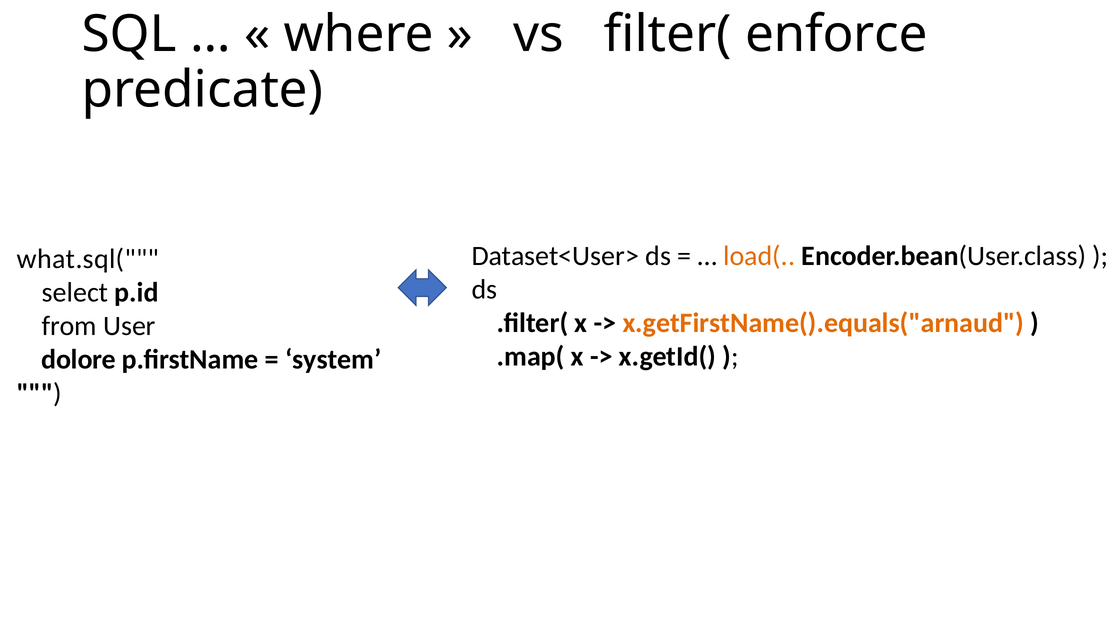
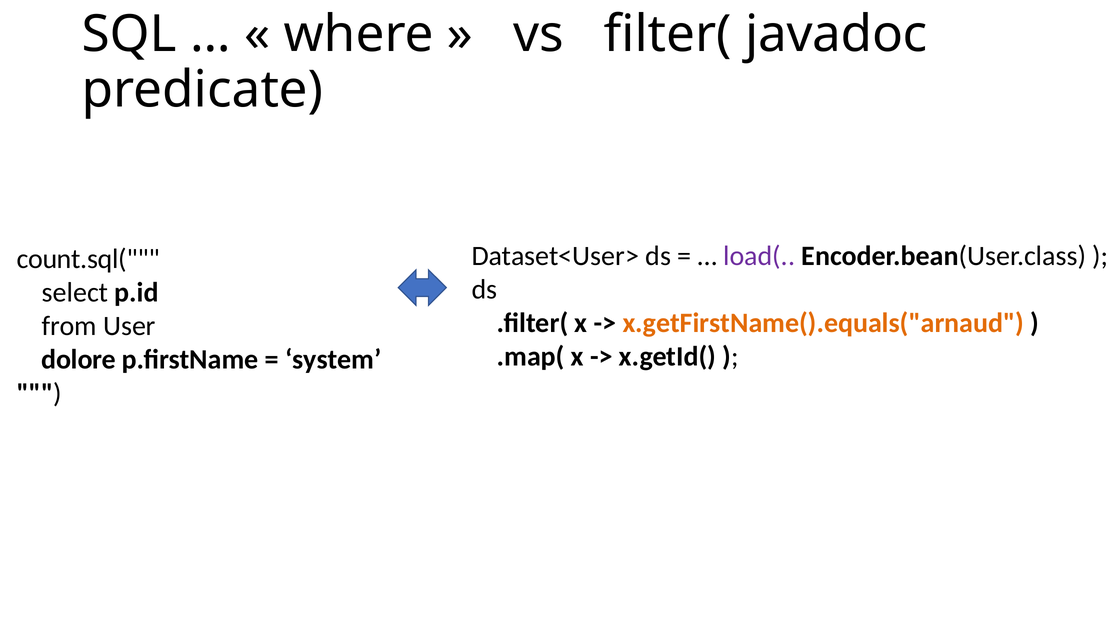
enforce: enforce -> javadoc
load( colour: orange -> purple
what.sql(: what.sql( -> count.sql(
